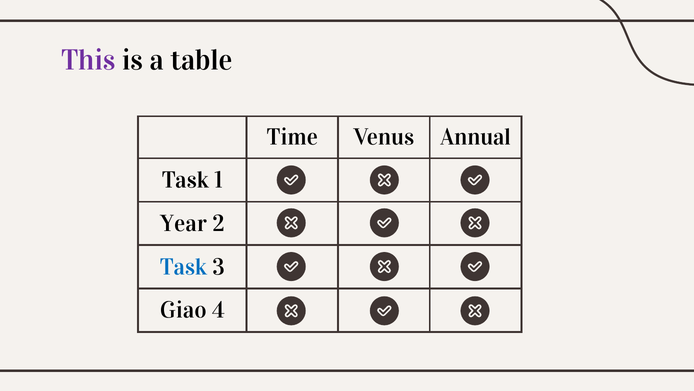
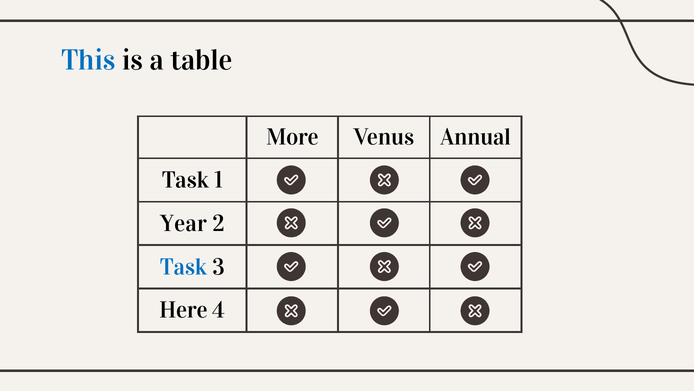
This colour: purple -> blue
Time: Time -> More
Giao: Giao -> Here
